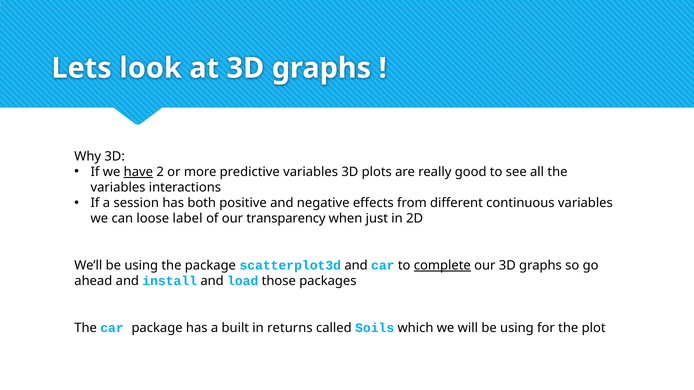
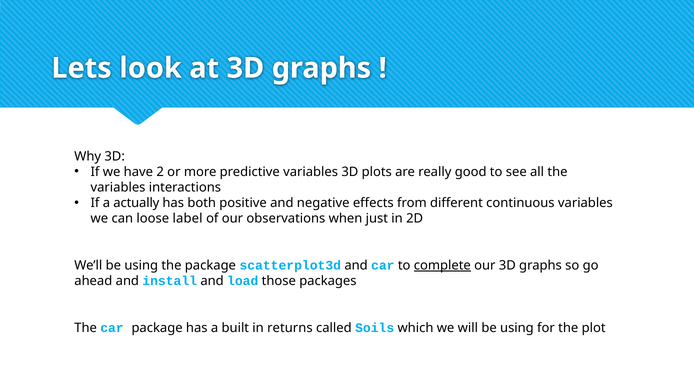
have underline: present -> none
session: session -> actually
transparency: transparency -> observations
